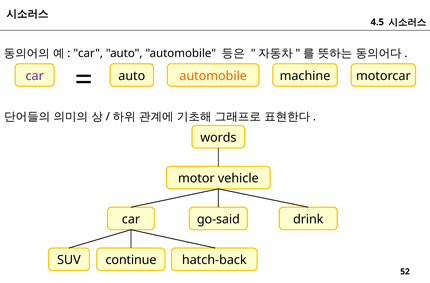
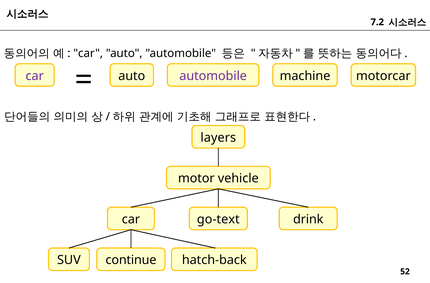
4.5: 4.5 -> 7.2
automobile at (213, 76) colour: orange -> purple
words: words -> layers
go-said: go-said -> go-text
